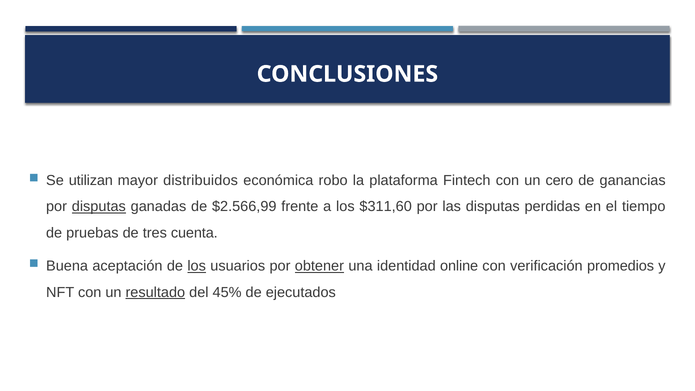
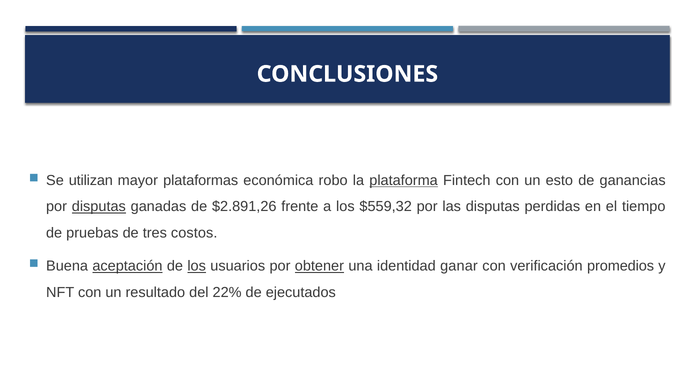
distribuidos: distribuidos -> plataformas
plataforma underline: none -> present
cero: cero -> esto
$2.566,99: $2.566,99 -> $2.891,26
$311,60: $311,60 -> $559,32
cuenta: cuenta -> costos
aceptación underline: none -> present
online: online -> ganar
resultado underline: present -> none
45%: 45% -> 22%
